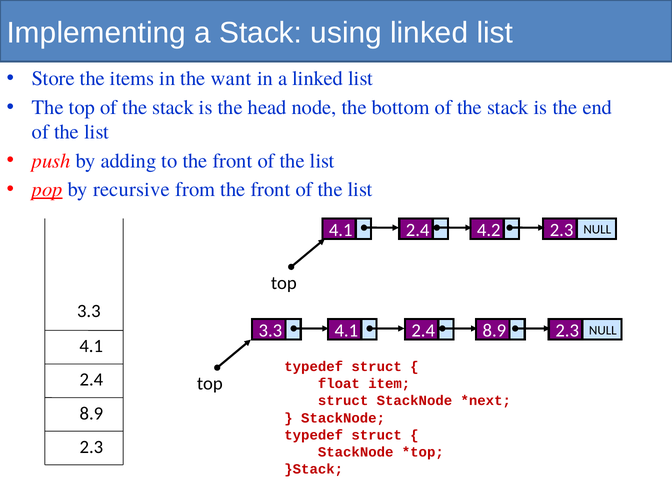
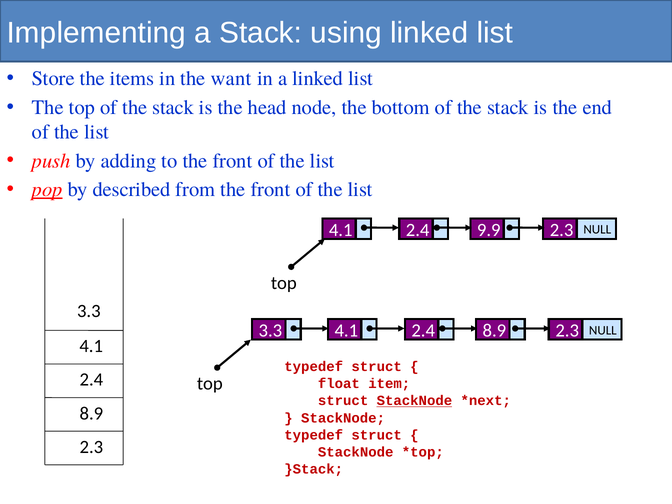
recursive: recursive -> described
4.2: 4.2 -> 9.9
StackNode at (414, 401) underline: none -> present
